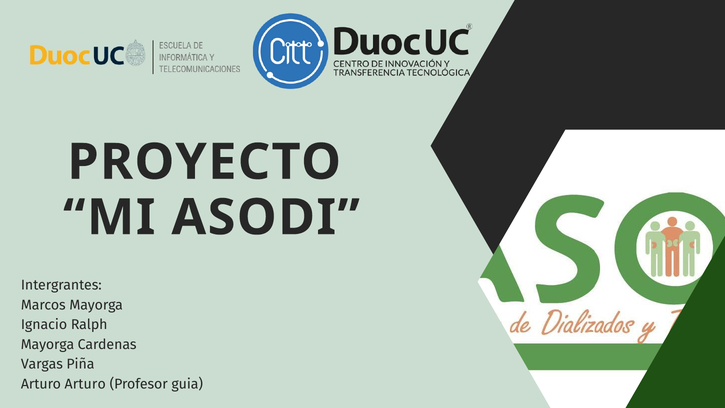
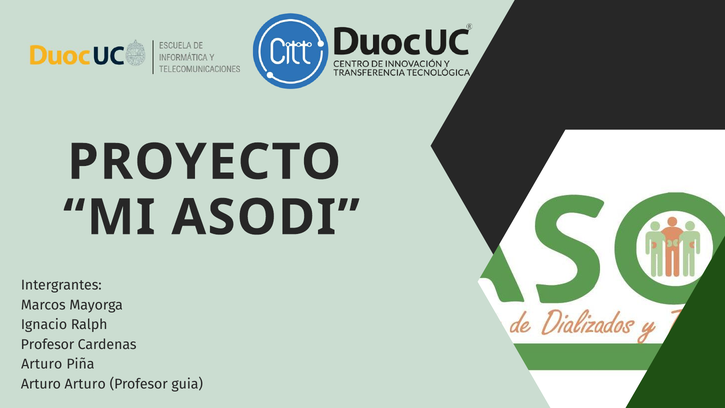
Mayorga at (47, 344): Mayorga -> Profesor
Vargas at (42, 364): Vargas -> Arturo
